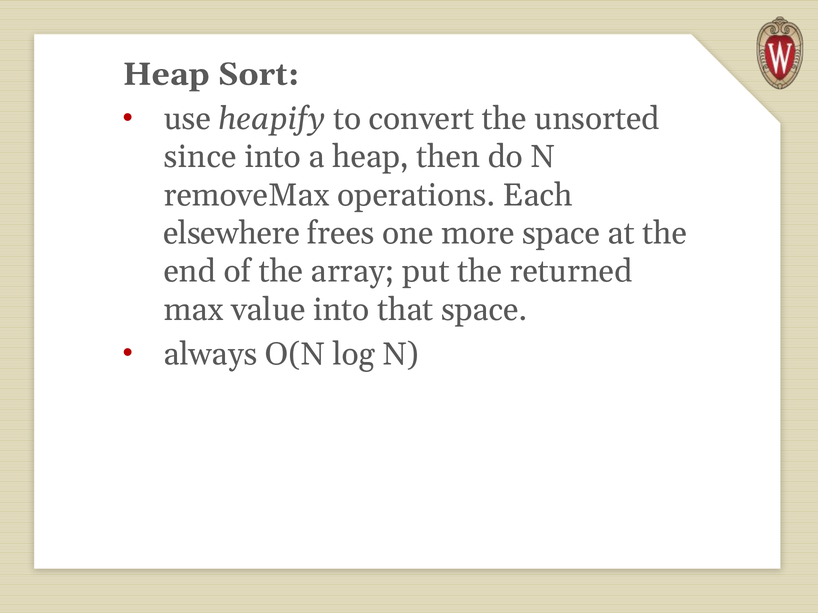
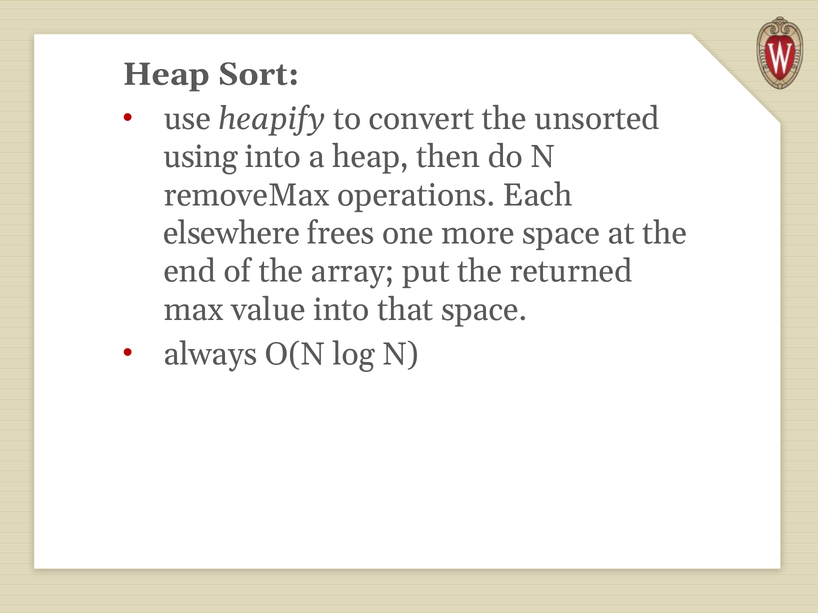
since: since -> using
